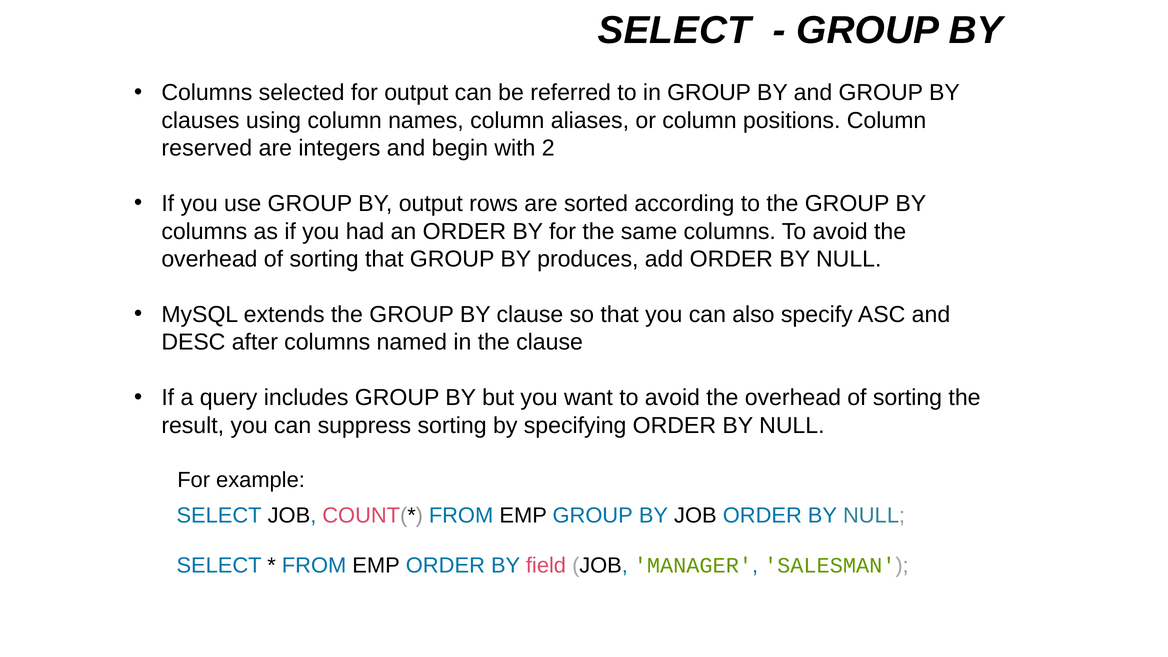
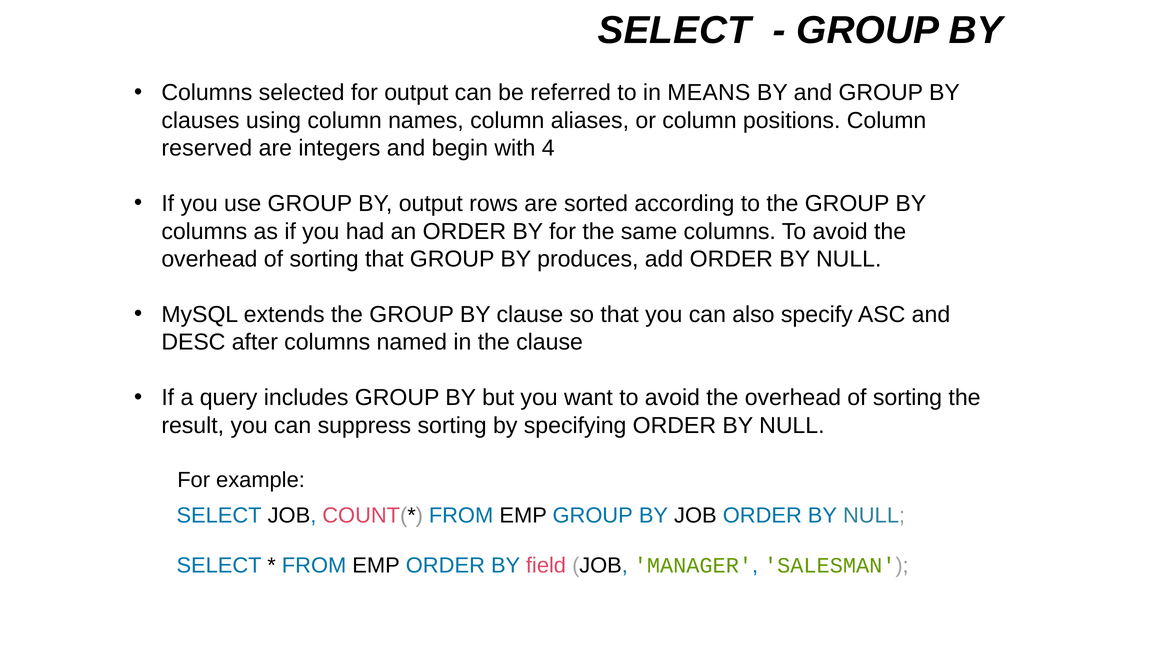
in GROUP: GROUP -> MEANS
2: 2 -> 4
